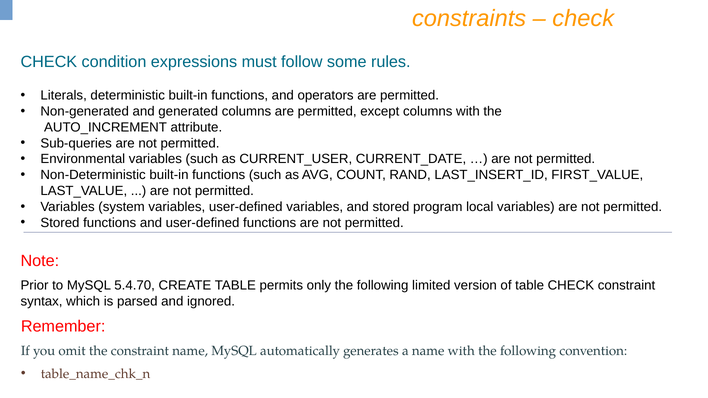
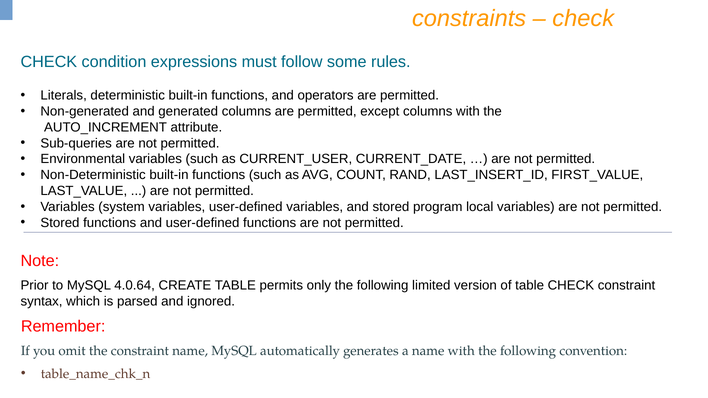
5.4.70: 5.4.70 -> 4.0.64
